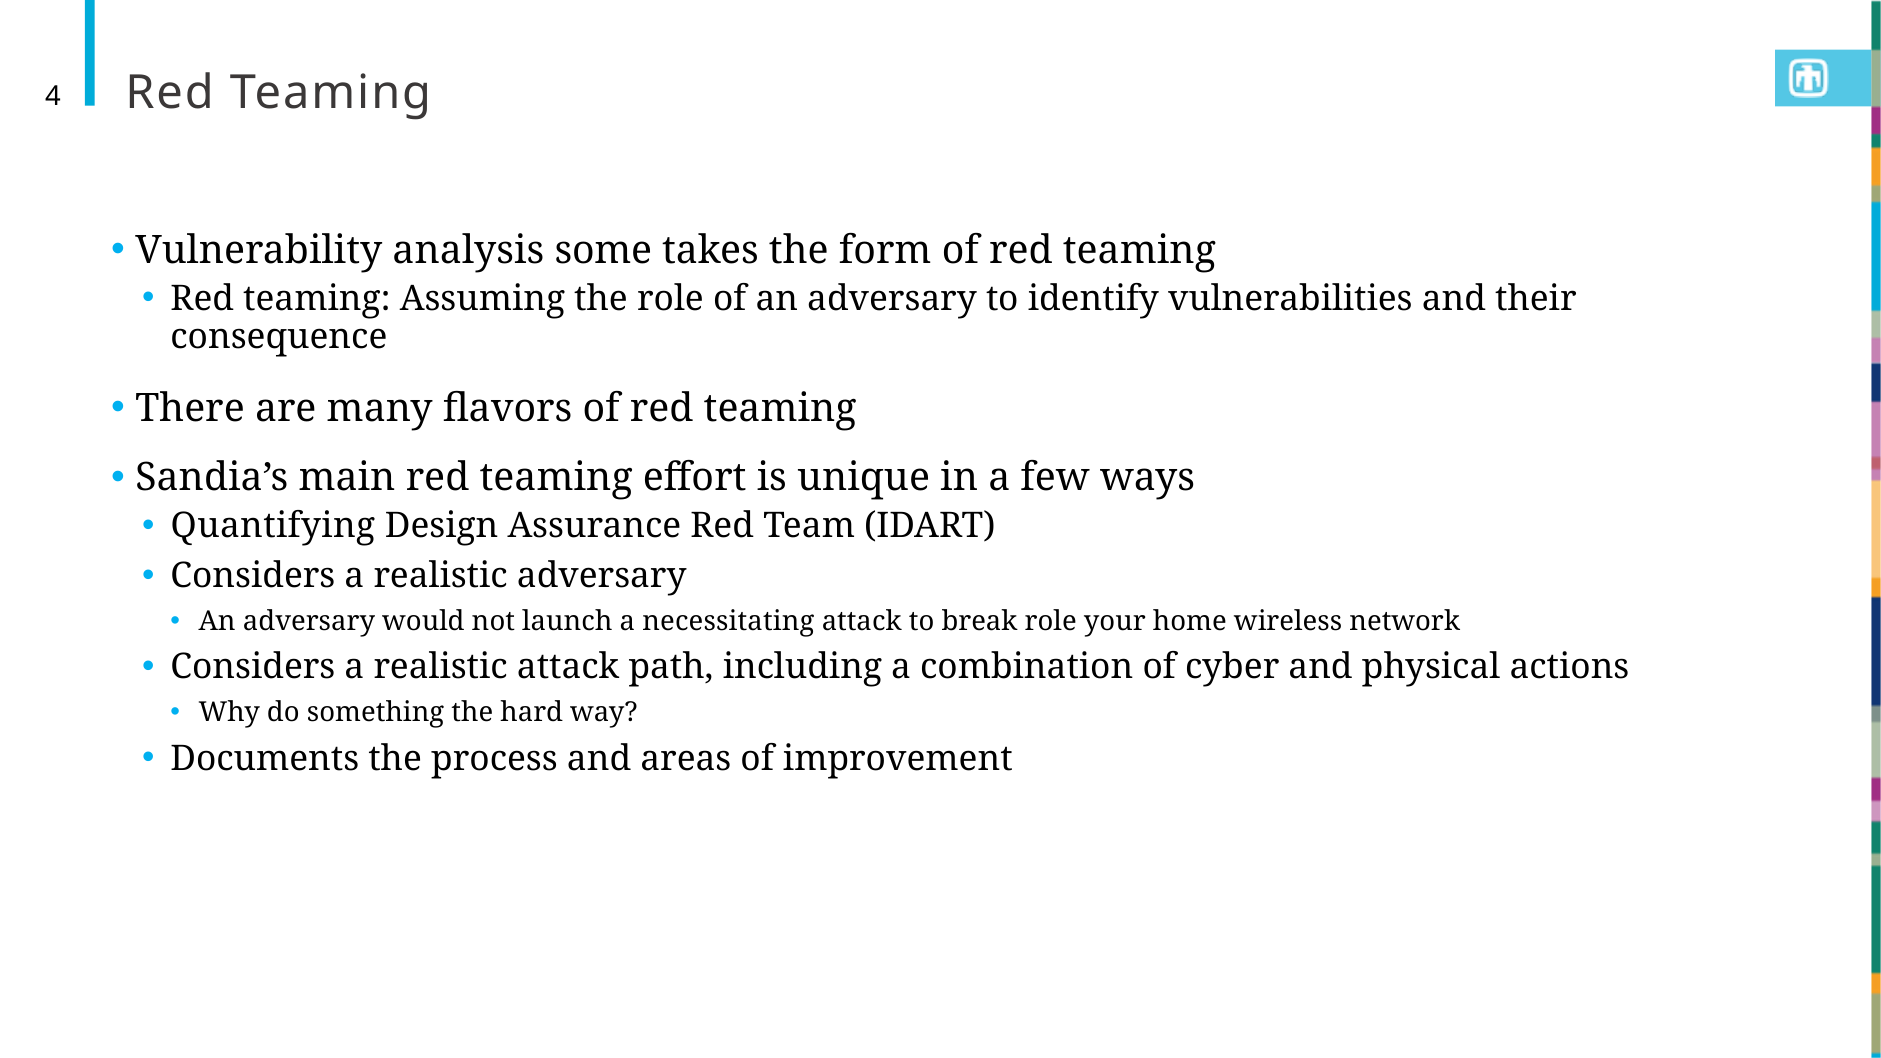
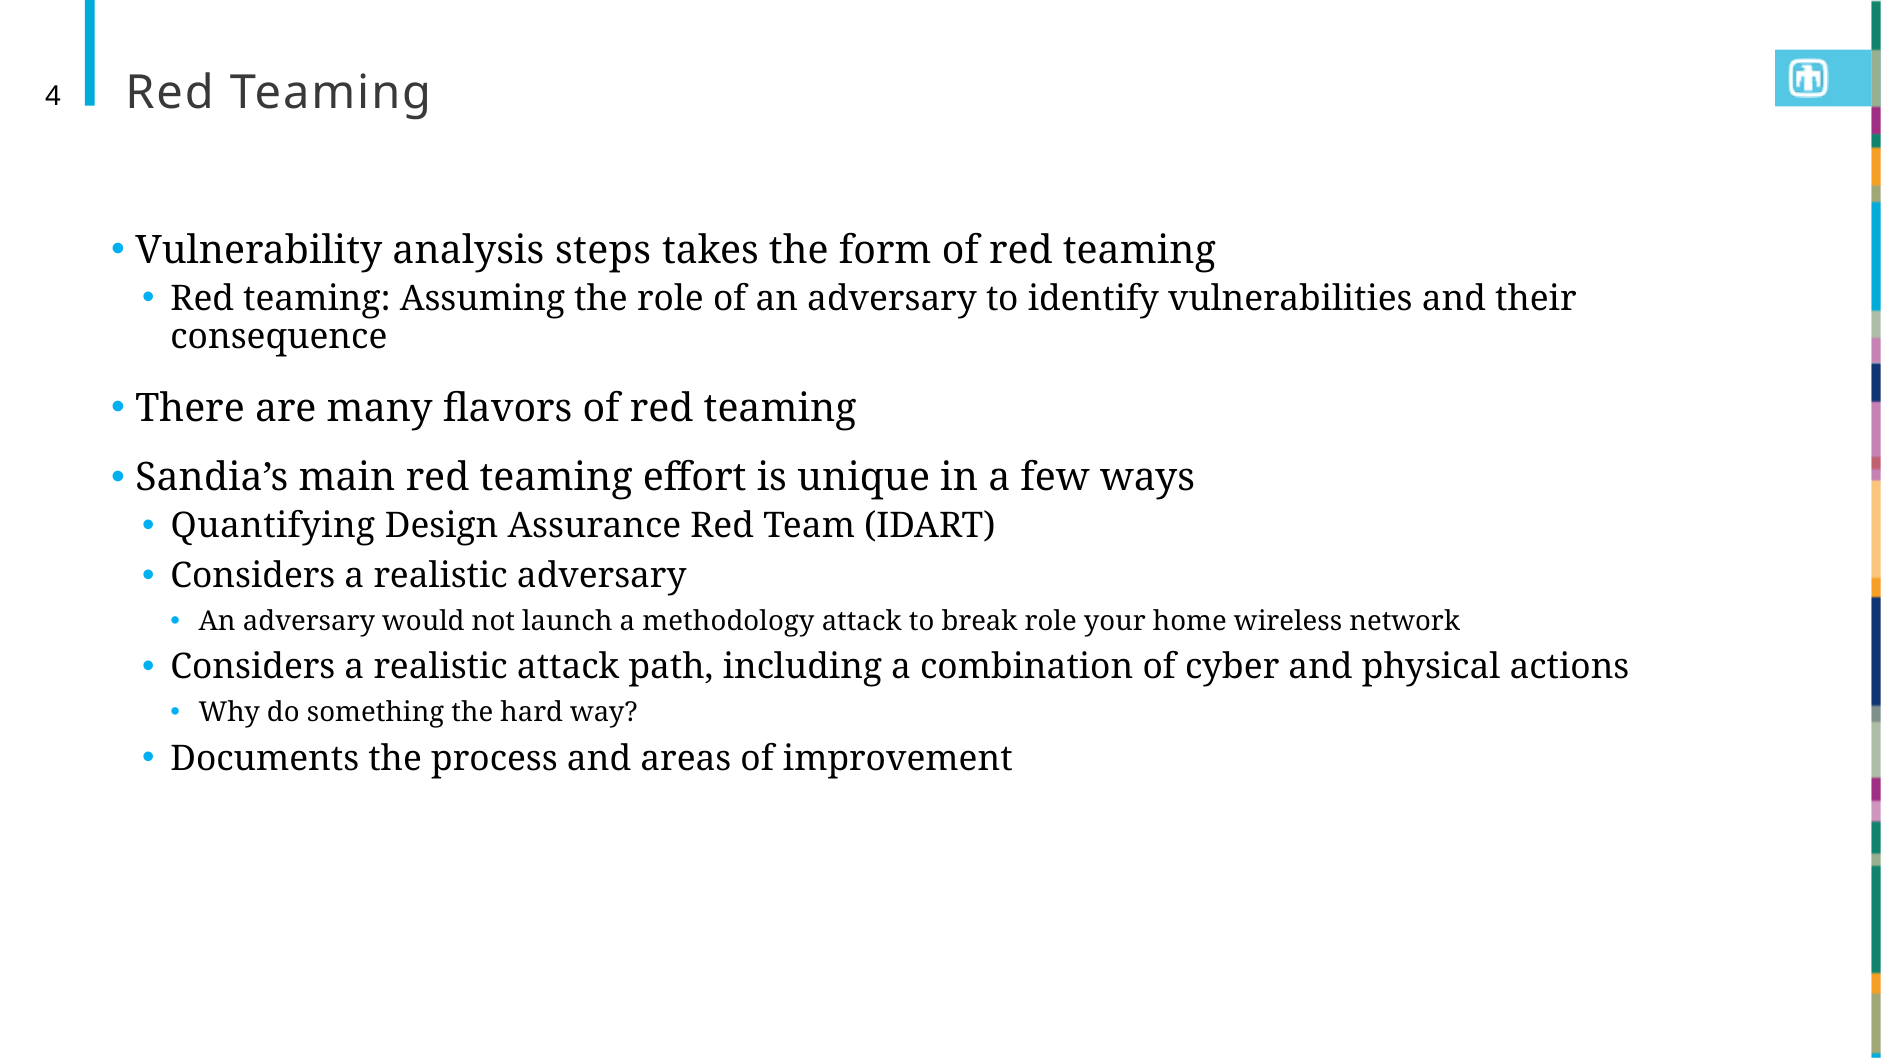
some: some -> steps
necessitating: necessitating -> methodology
